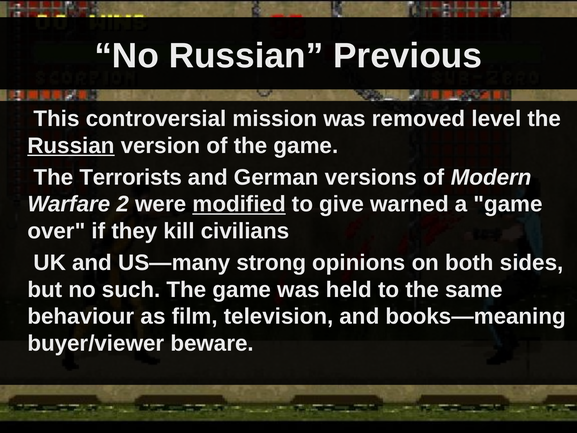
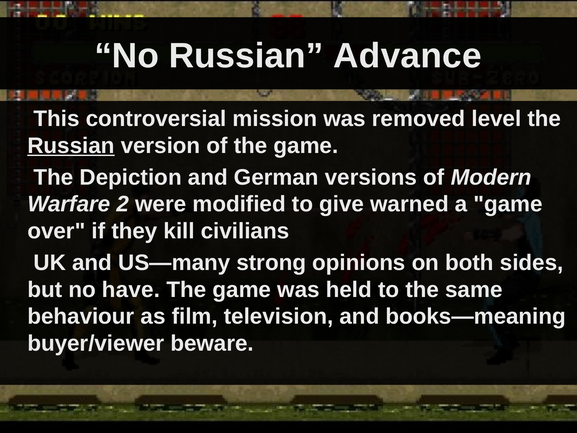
Previous: Previous -> Advance
Terrorists: Terrorists -> Depiction
modified underline: present -> none
such: such -> have
